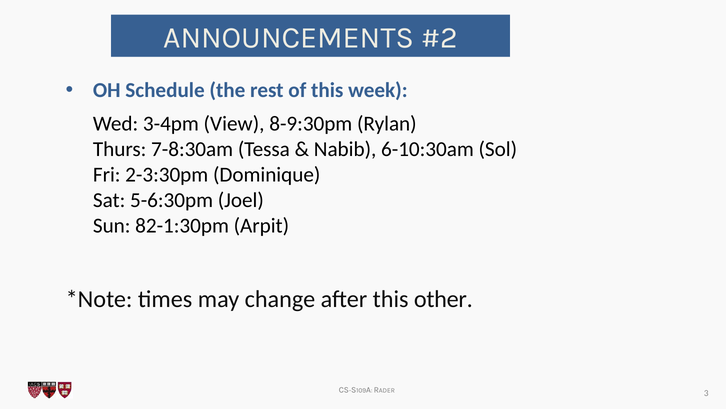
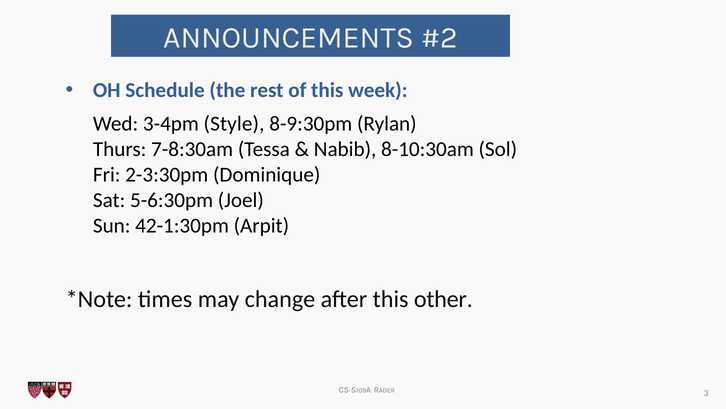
View: View -> Style
6-10:30am: 6-10:30am -> 8-10:30am
82-1:30pm: 82-1:30pm -> 42-1:30pm
